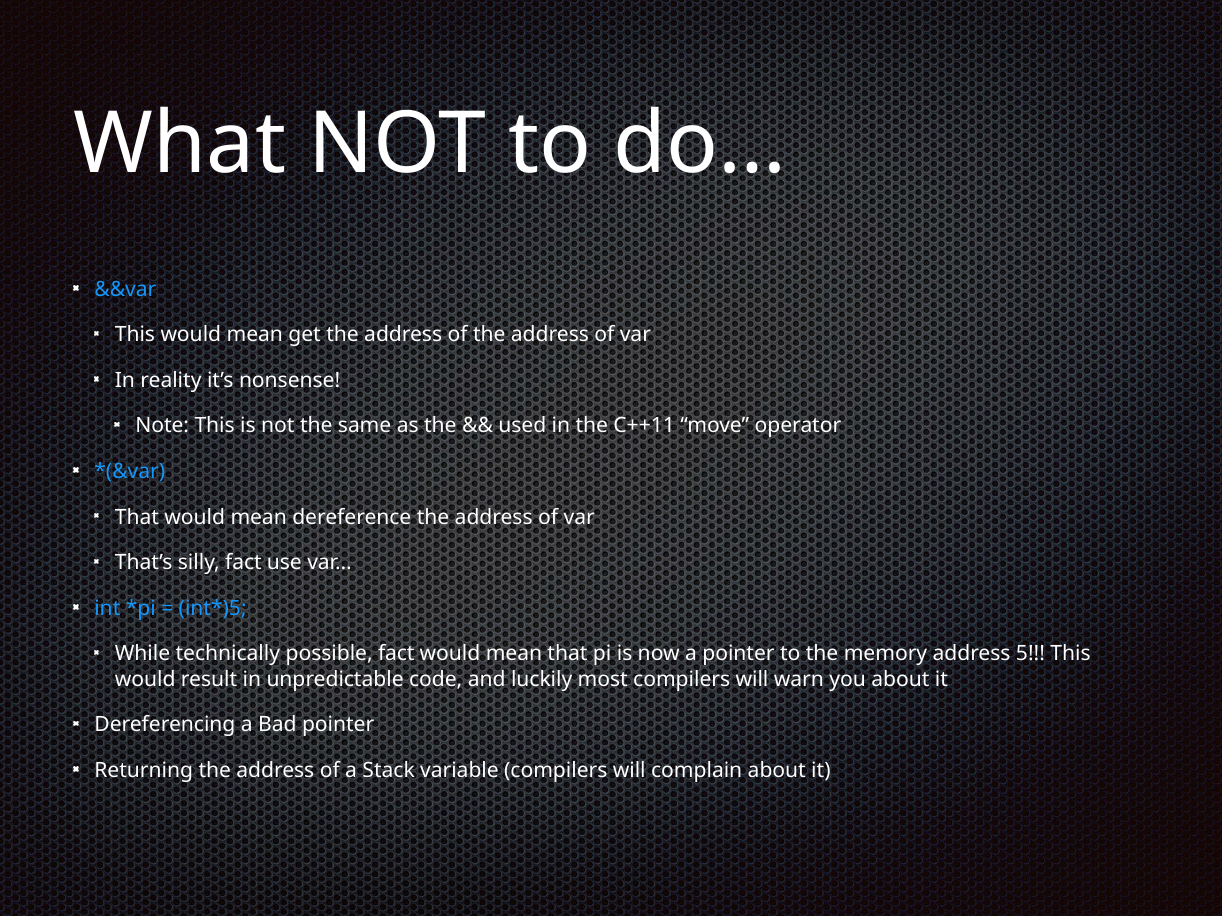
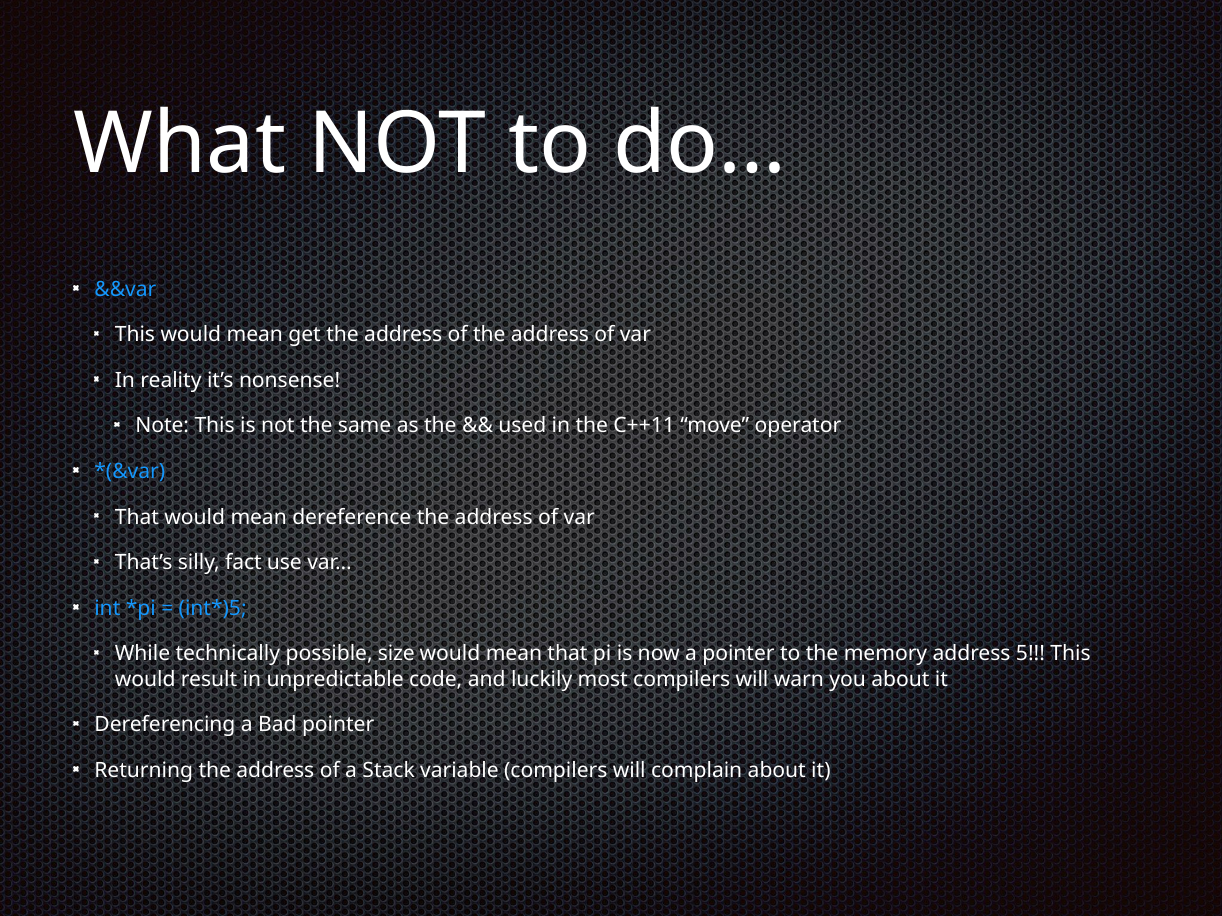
possible fact: fact -> size
